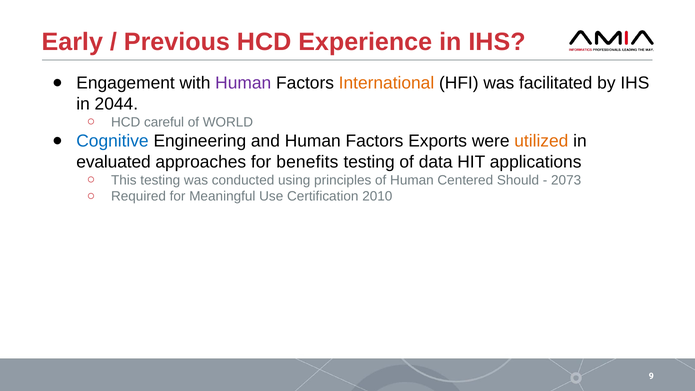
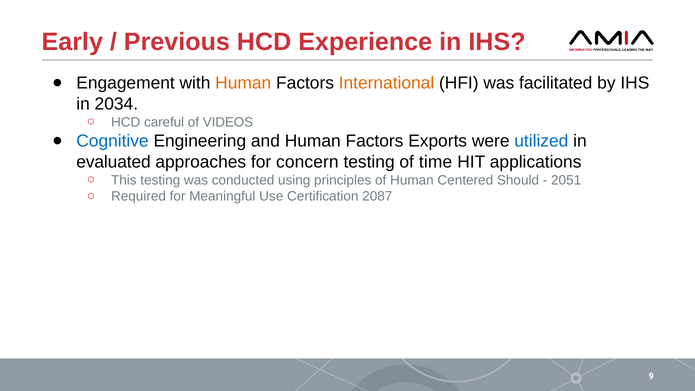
Human at (243, 83) colour: purple -> orange
2044: 2044 -> 2034
WORLD: WORLD -> VIDEOS
utilized colour: orange -> blue
benefits: benefits -> concern
data: data -> time
2073: 2073 -> 2051
2010: 2010 -> 2087
